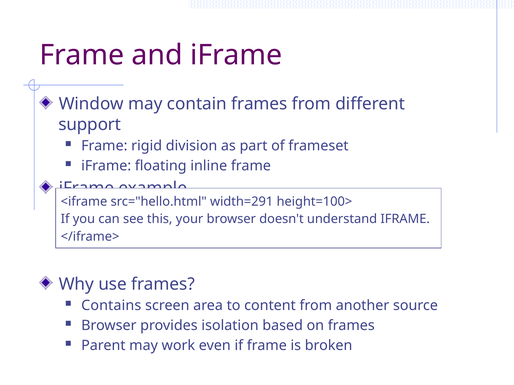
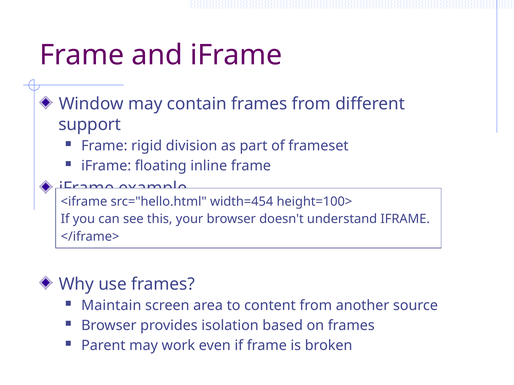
width=291: width=291 -> width=454
Contains: Contains -> Maintain
